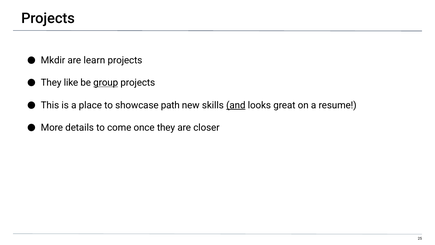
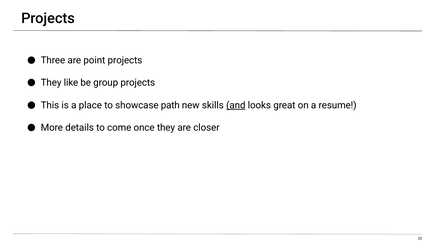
Mkdir: Mkdir -> Three
learn: learn -> point
group underline: present -> none
